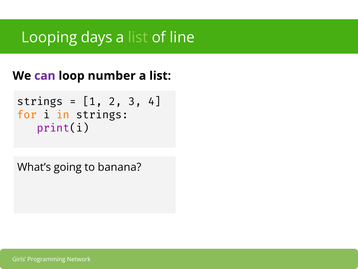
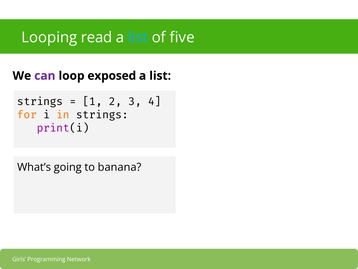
days: days -> read
list at (138, 37) colour: light green -> light blue
line: line -> five
number: number -> exposed
